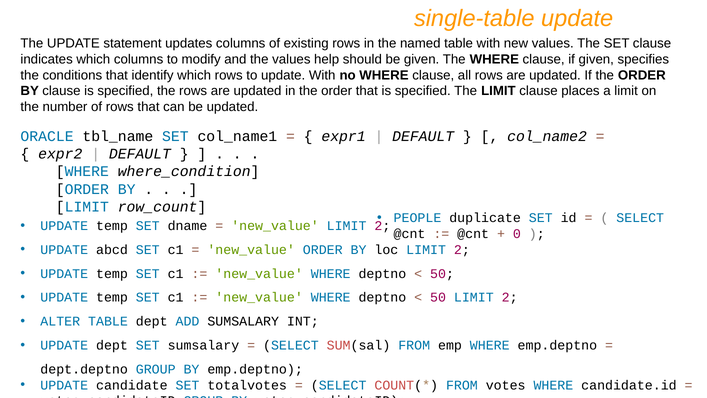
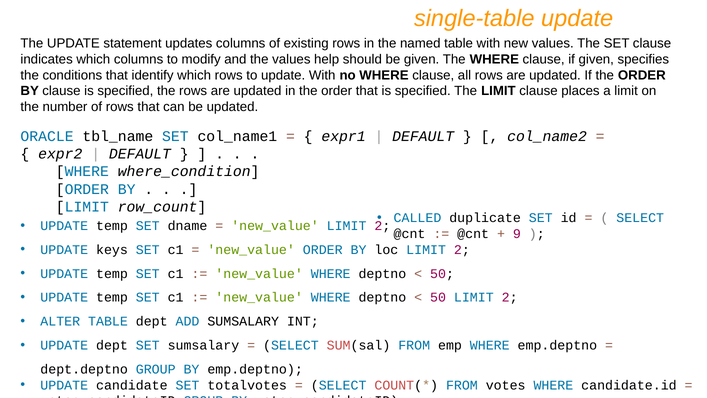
PEOPLE: PEOPLE -> CALLED
0: 0 -> 9
abcd: abcd -> keys
